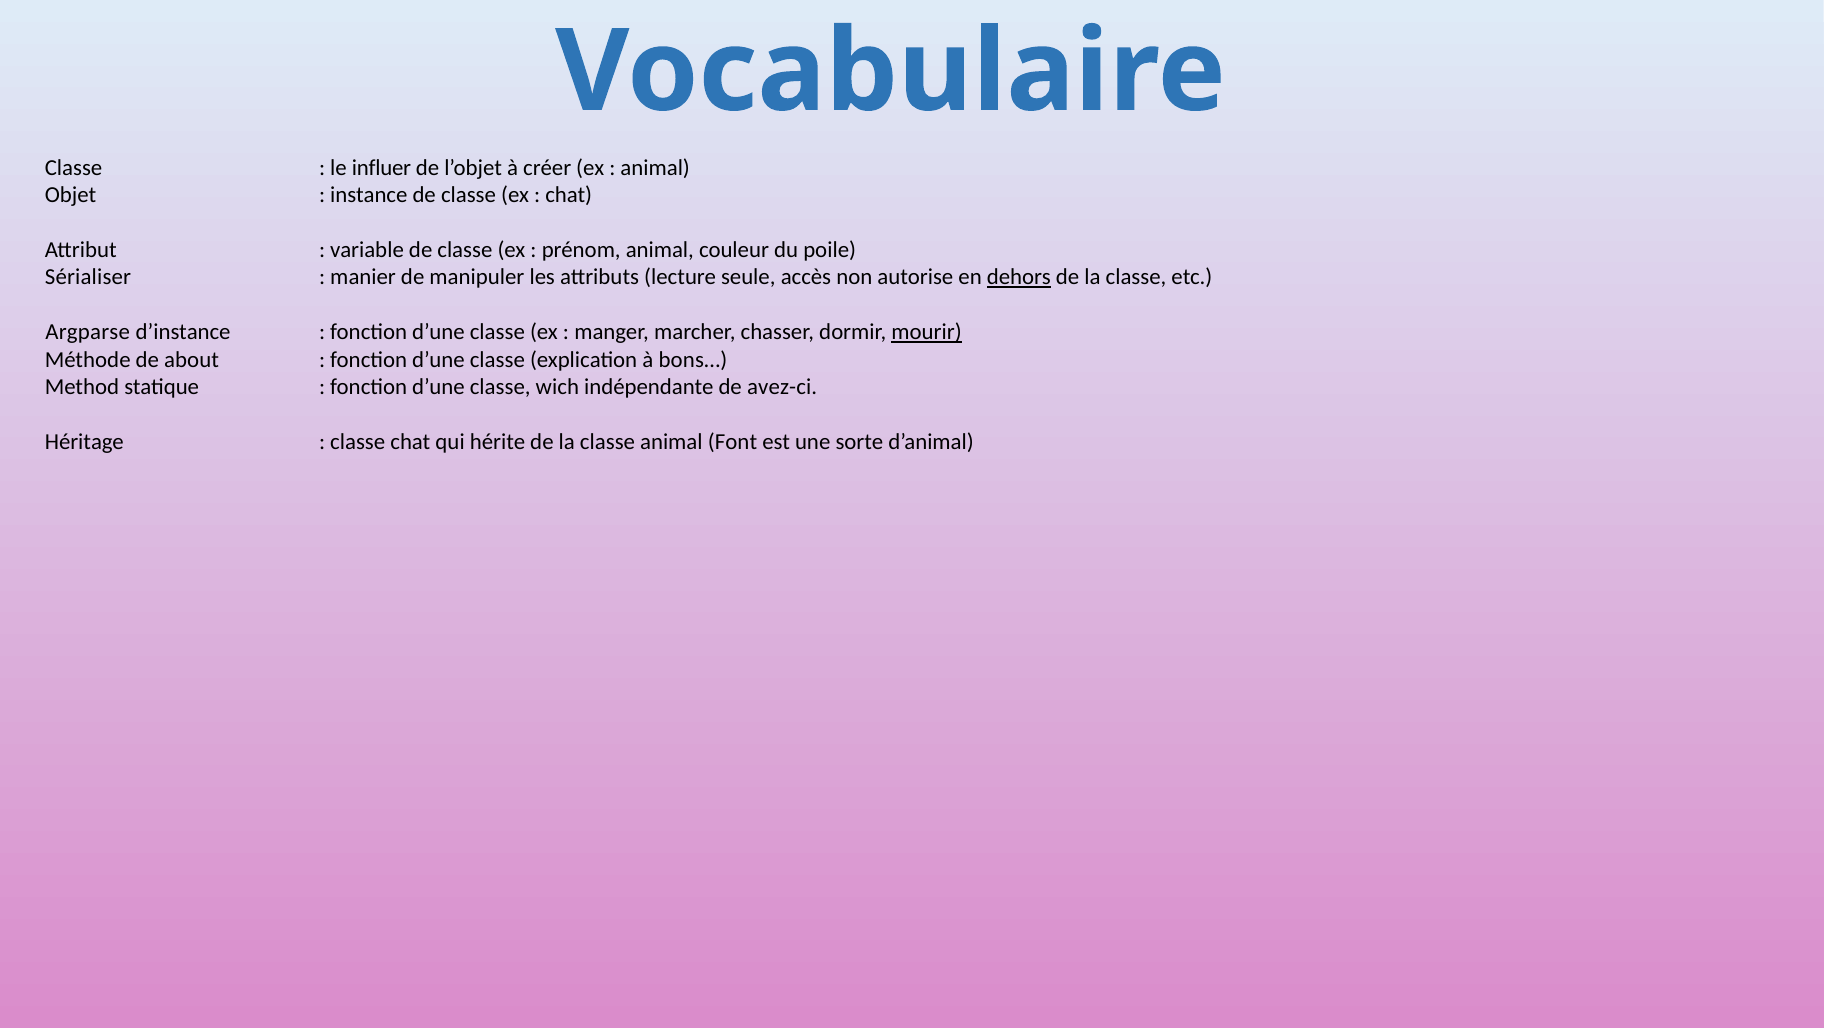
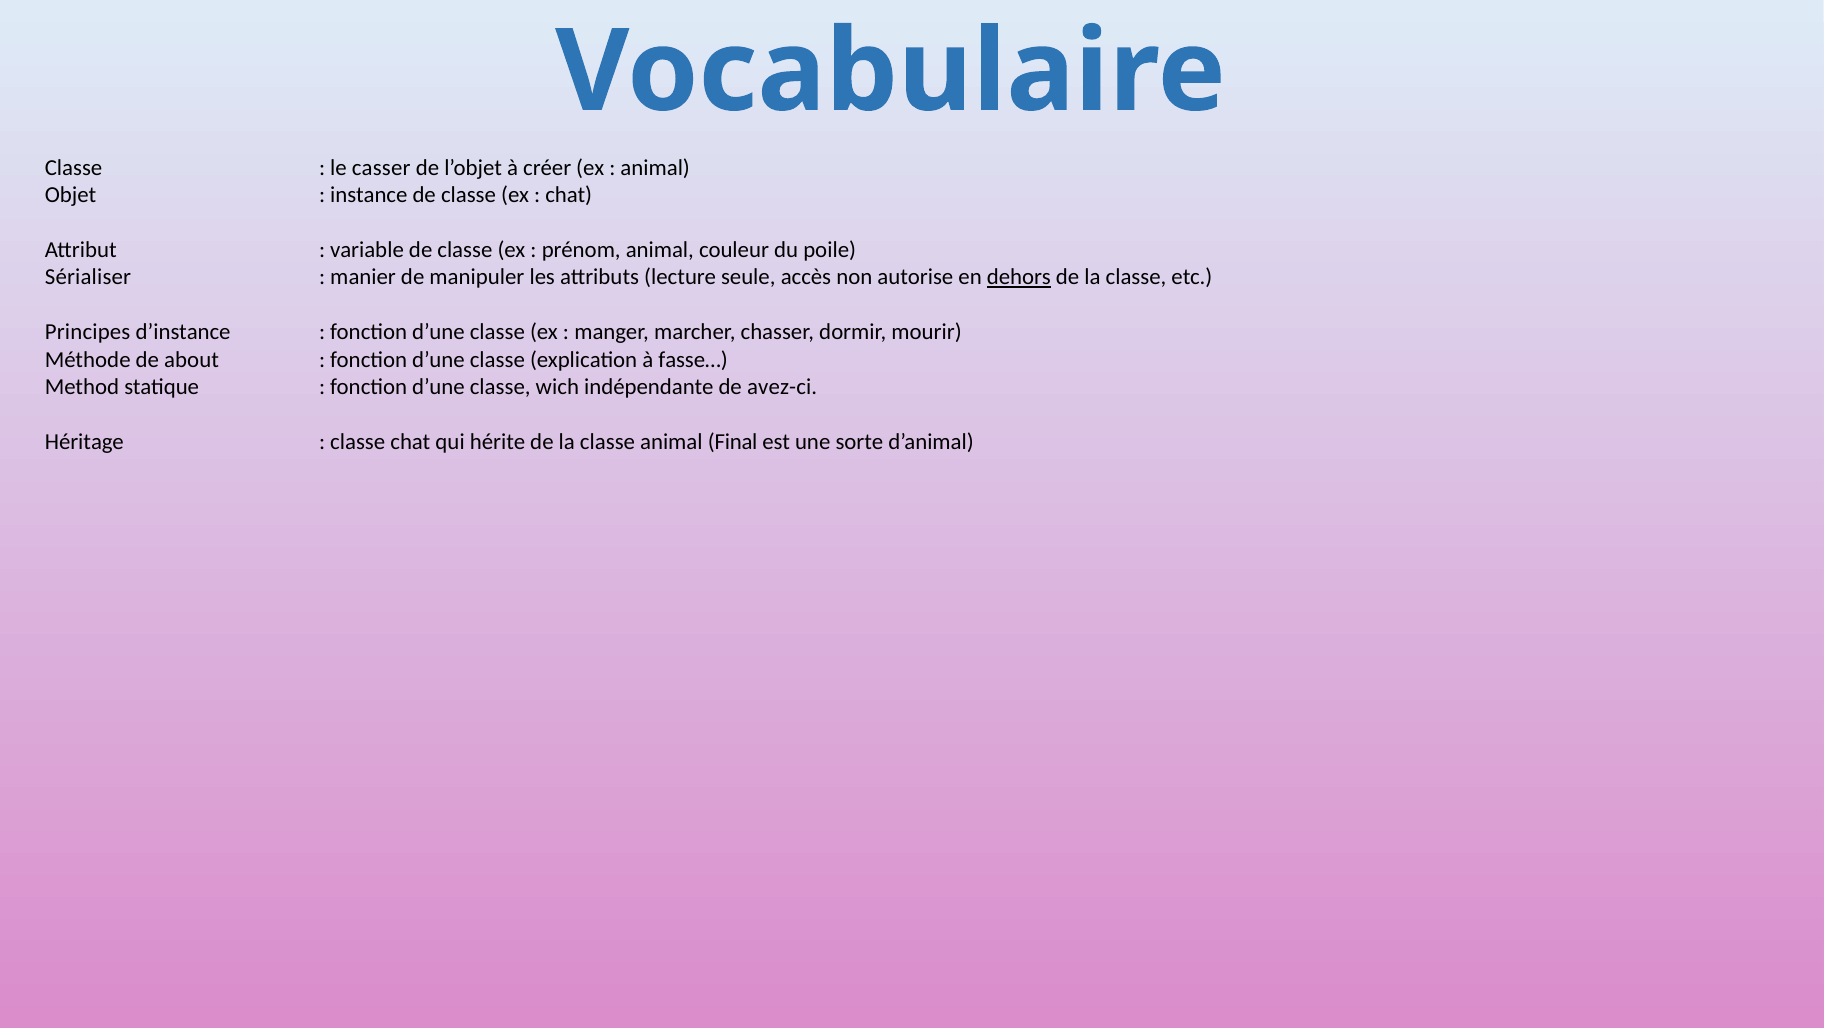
influer: influer -> casser
Argparse: Argparse -> Principes
mourir underline: present -> none
bons…: bons… -> fasse…
Font: Font -> Final
